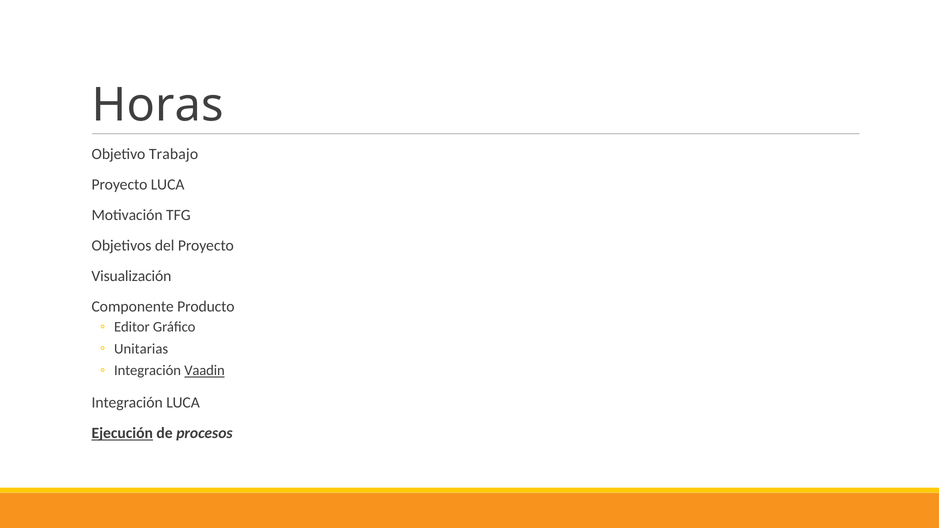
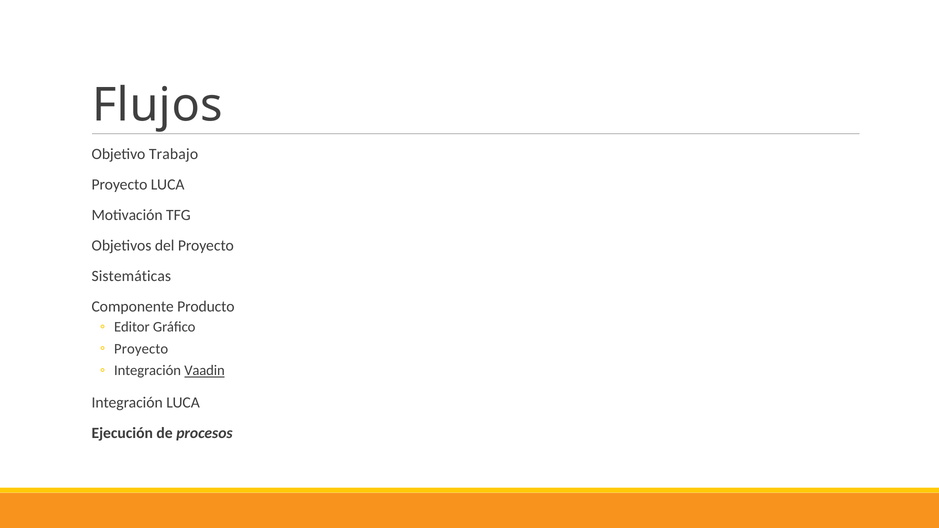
Horas: Horas -> Flujos
Visualización: Visualización -> Sistemáticas
Unitarias at (141, 349): Unitarias -> Proyecto
Ejecución underline: present -> none
